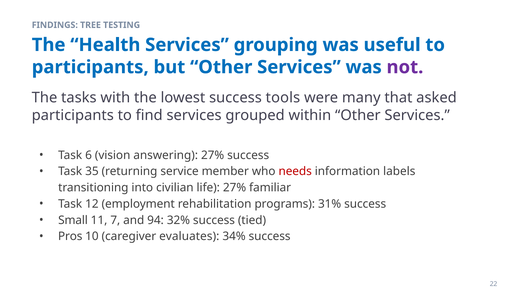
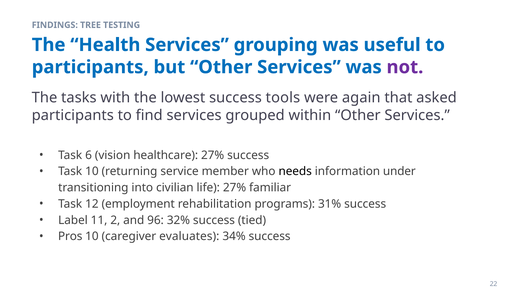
many: many -> again
answering: answering -> healthcare
Task 35: 35 -> 10
needs colour: red -> black
labels: labels -> under
Small: Small -> Label
7: 7 -> 2
94: 94 -> 96
